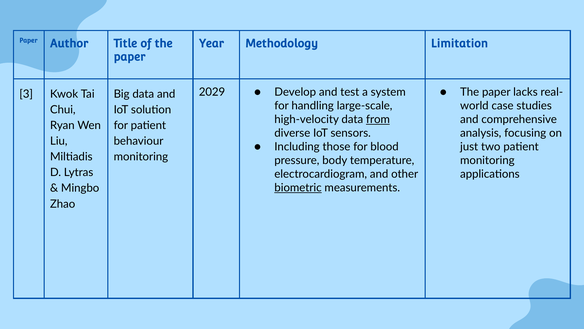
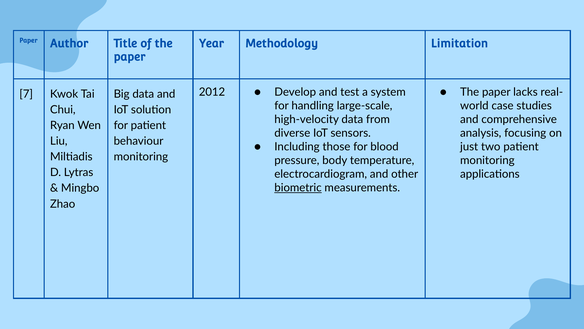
2029: 2029 -> 2012
3: 3 -> 7
from underline: present -> none
